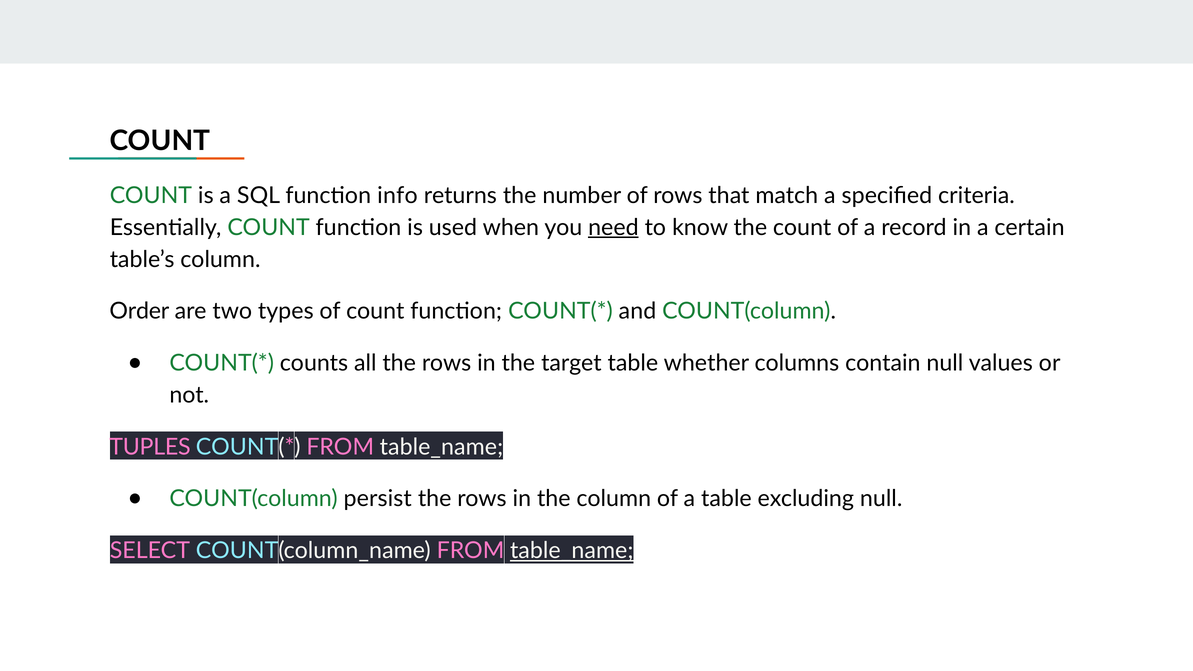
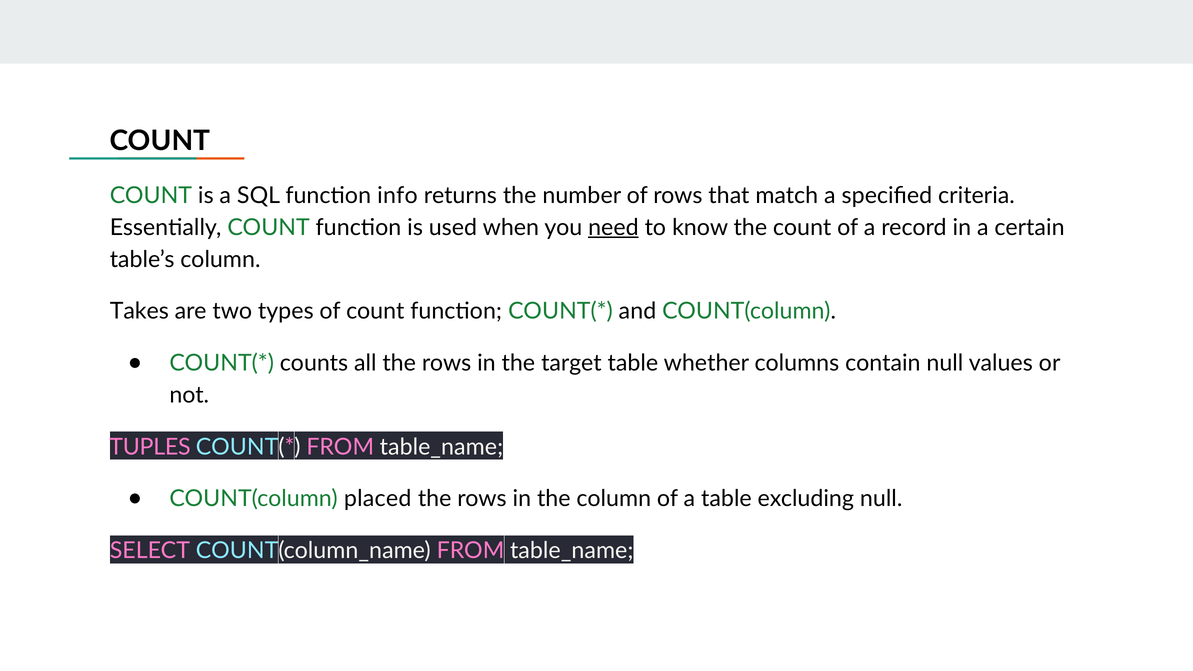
Order: Order -> Takes
persist: persist -> placed
table_name at (572, 551) underline: present -> none
